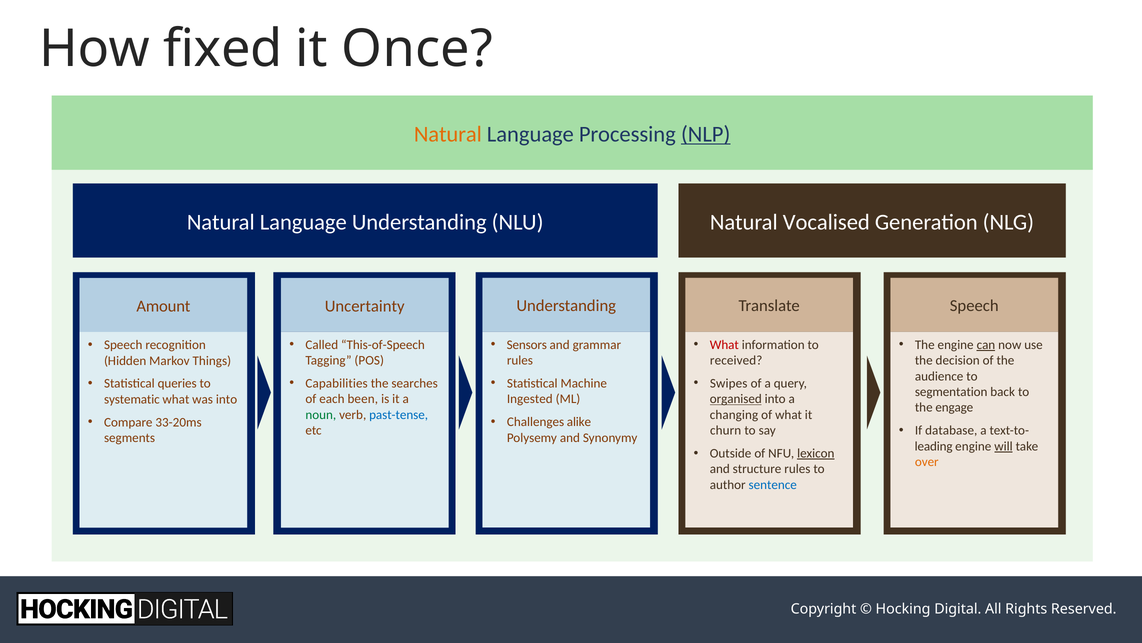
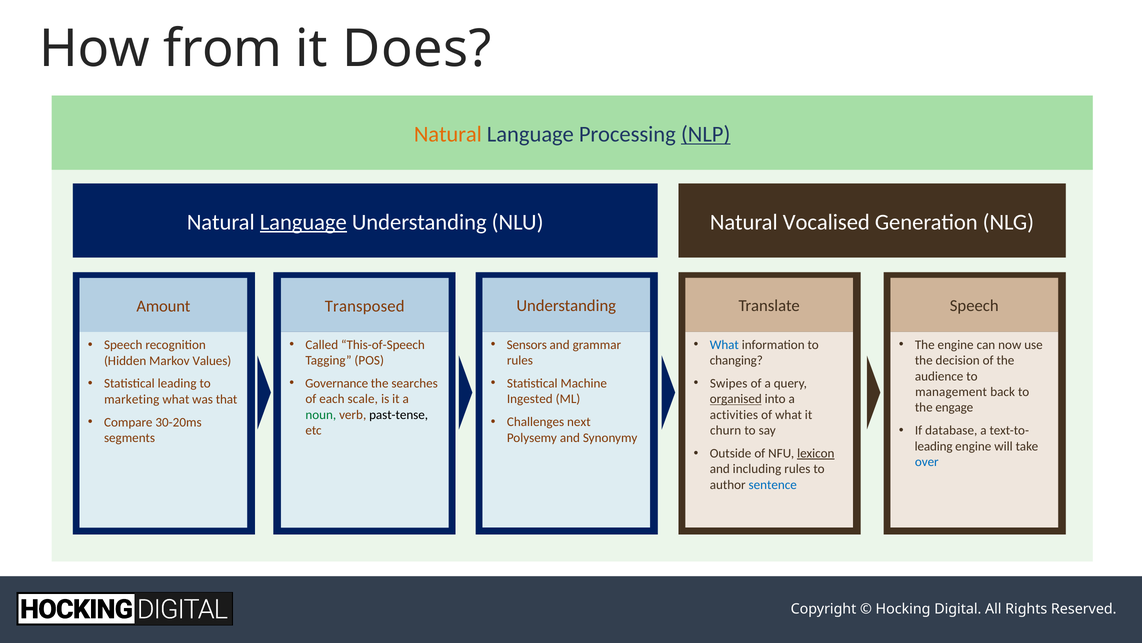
fixed: fixed -> from
Once: Once -> Does
Language at (303, 222) underline: none -> present
Uncertainty: Uncertainty -> Transposed
What at (724, 344) colour: red -> blue
can underline: present -> none
received: received -> changing
Things: Things -> Values
Capabilities: Capabilities -> Governance
Statistical queries: queries -> leading
segmentation: segmentation -> management
been: been -> scale
systematic: systematic -> marketing
was into: into -> that
past-tense colour: blue -> black
changing: changing -> activities
alike: alike -> next
33-20ms: 33-20ms -> 30-20ms
will underline: present -> none
over colour: orange -> blue
structure: structure -> including
